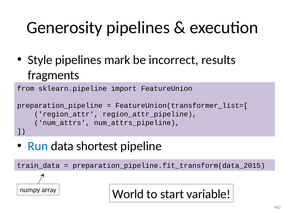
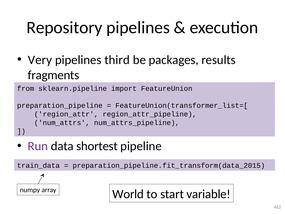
Generosity: Generosity -> Repository
Style: Style -> Very
mark: mark -> third
incorrect: incorrect -> packages
Run colour: blue -> purple
